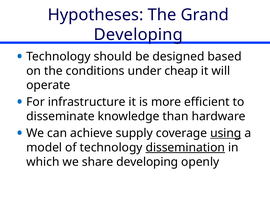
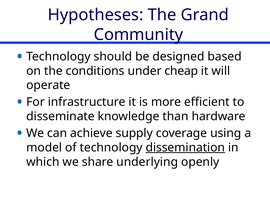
Developing at (138, 35): Developing -> Community
using underline: present -> none
share developing: developing -> underlying
